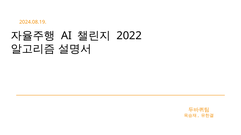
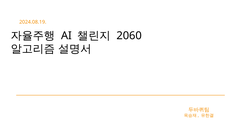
2022: 2022 -> 2060
